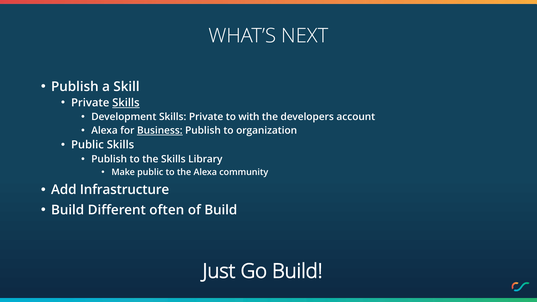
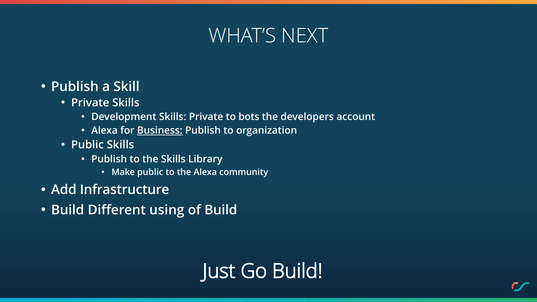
Skills at (126, 103) underline: present -> none
with: with -> bots
often: often -> using
